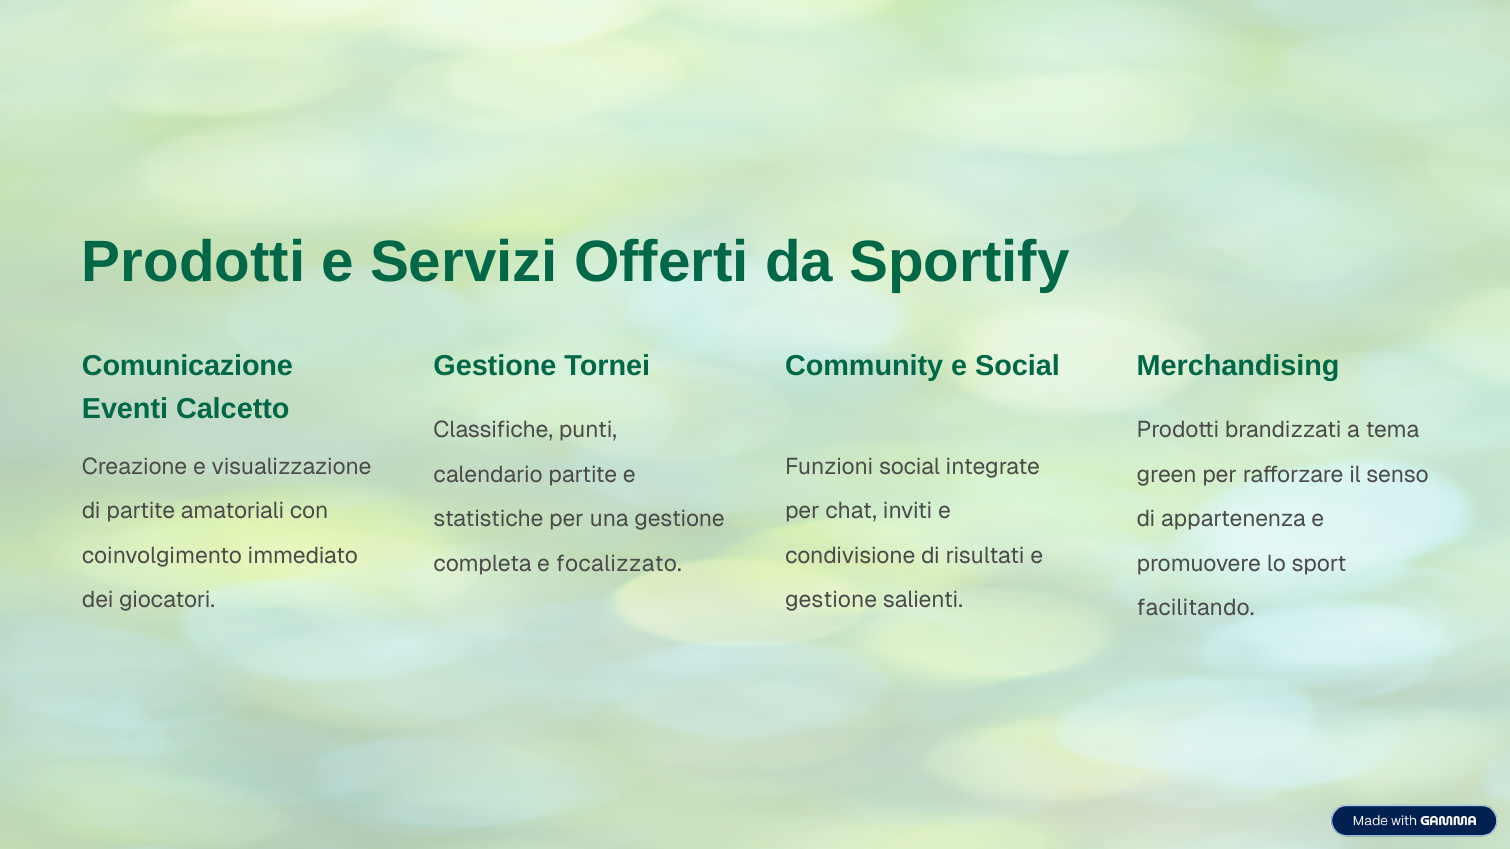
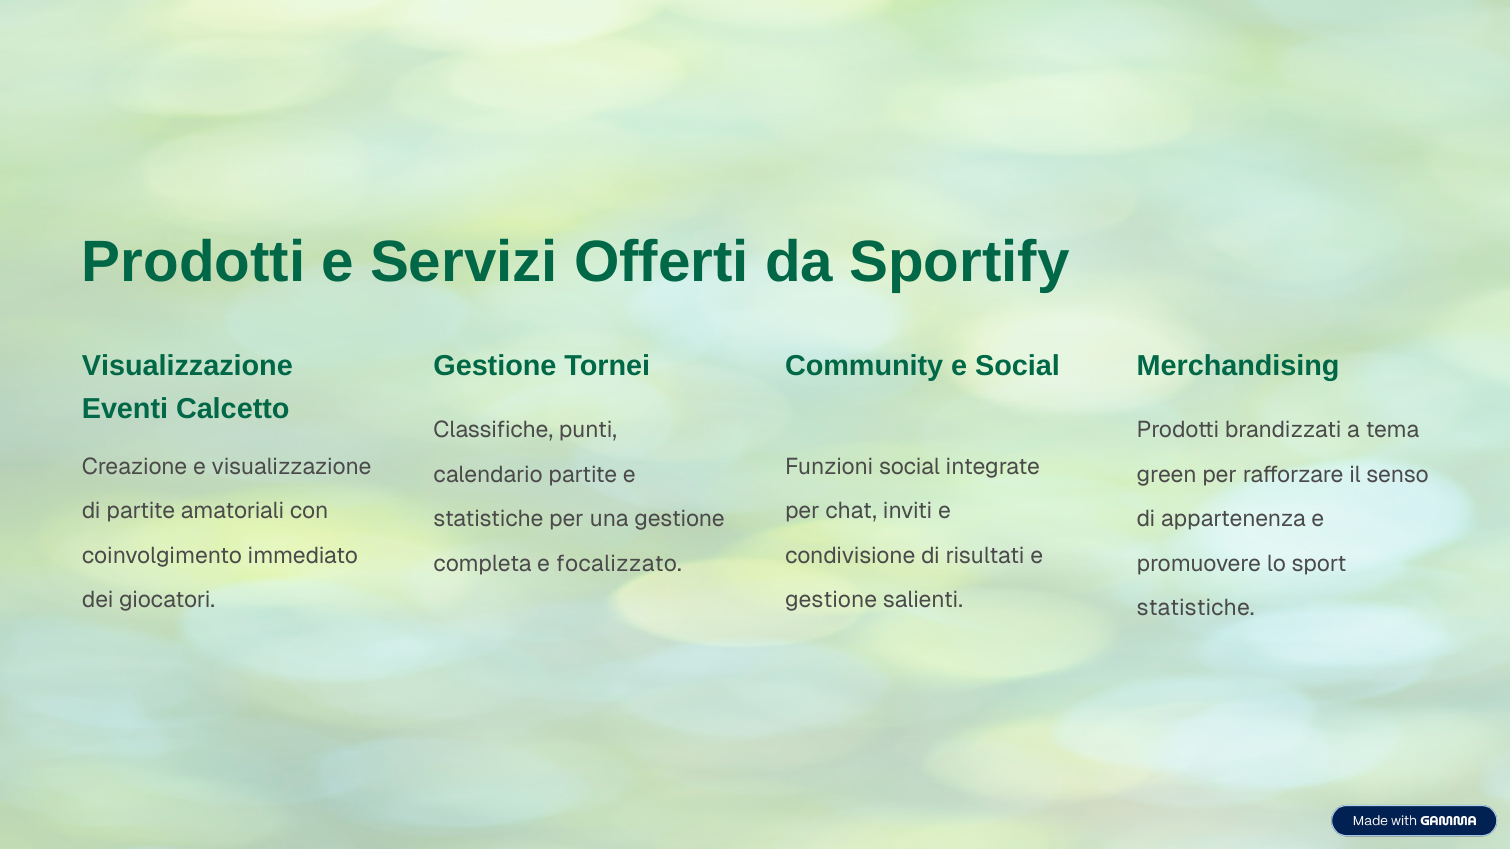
Comunicazione at (187, 366): Comunicazione -> Visualizzazione
facilitando at (1196, 608): facilitando -> statistiche
